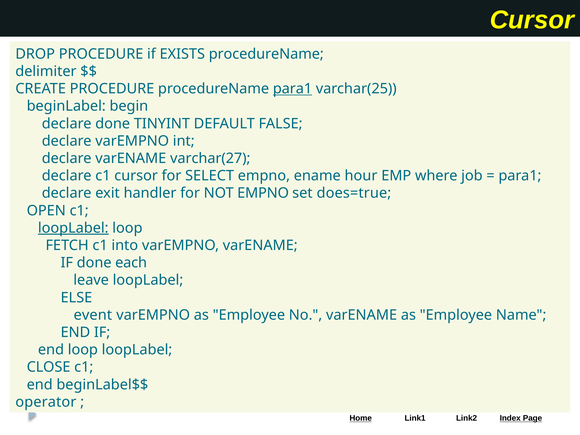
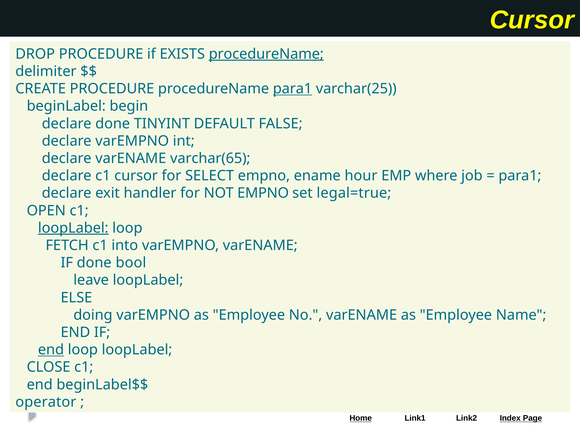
procedureName at (266, 54) underline: none -> present
varchar(27: varchar(27 -> varchar(65
does=true: does=true -> legal=true
each: each -> bool
event: event -> doing
end at (51, 350) underline: none -> present
